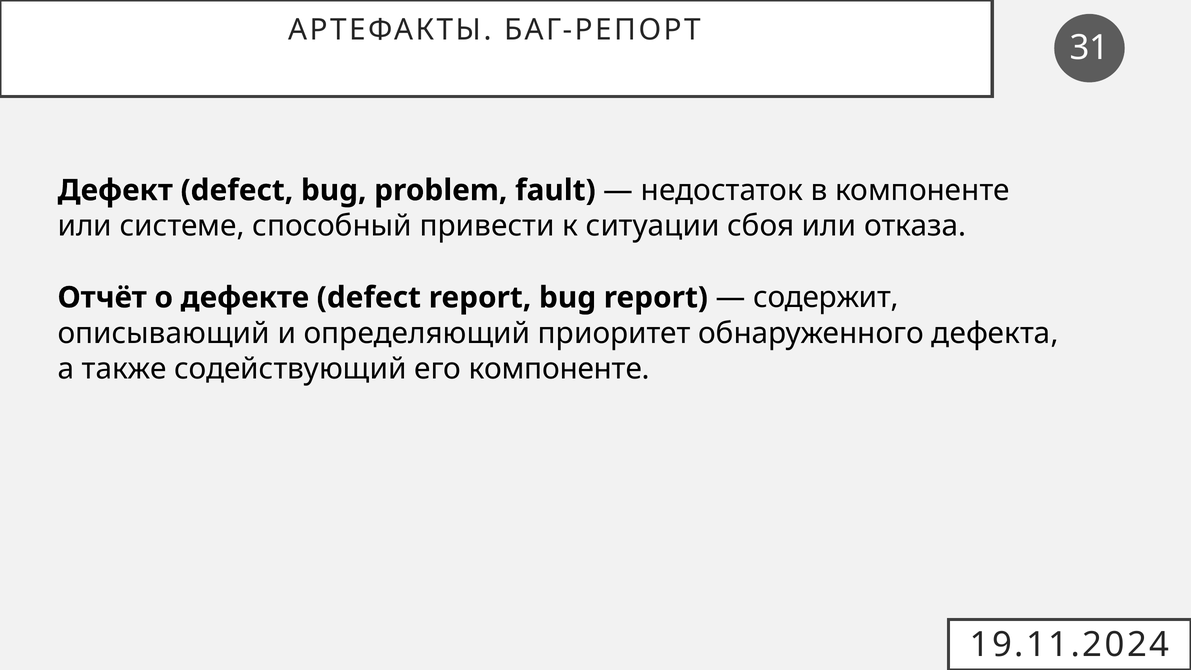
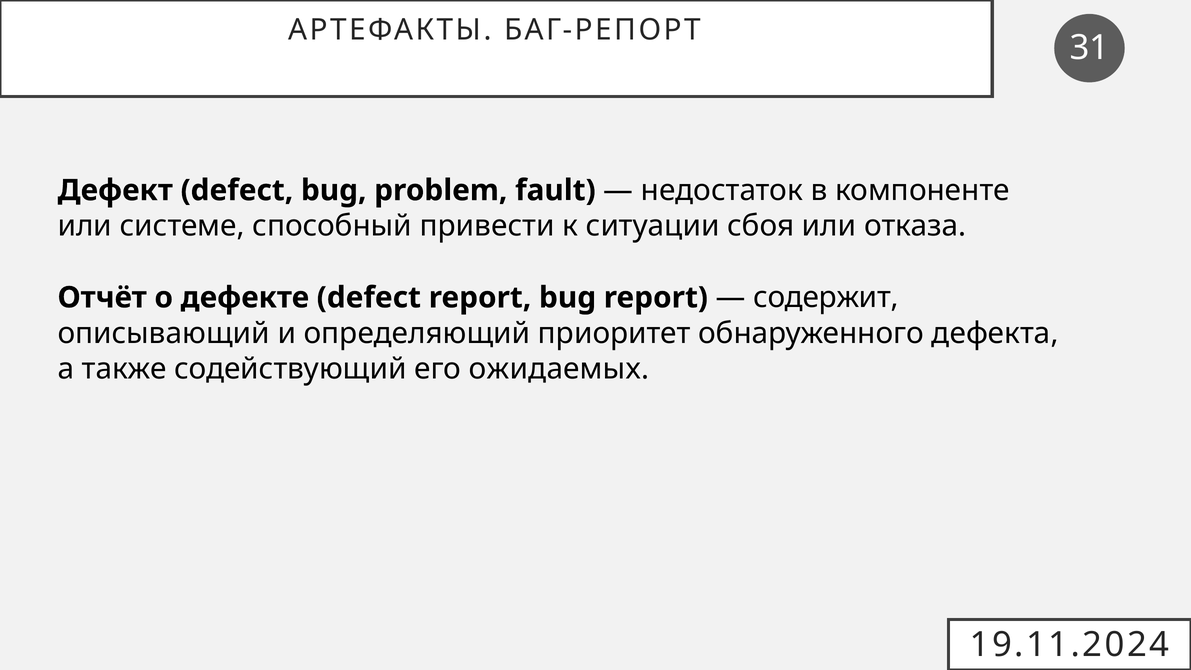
его компоненте: компоненте -> ожидаемых
